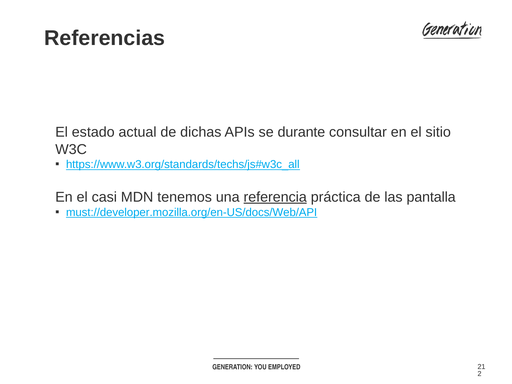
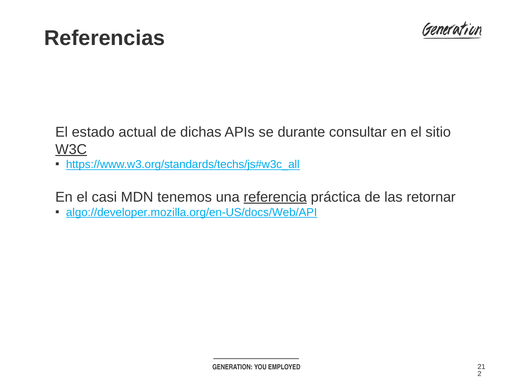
W3C underline: none -> present
pantalla: pantalla -> retornar
must://developer.mozilla.org/en-US/docs/Web/API: must://developer.mozilla.org/en-US/docs/Web/API -> algo://developer.mozilla.org/en-US/docs/Web/API
